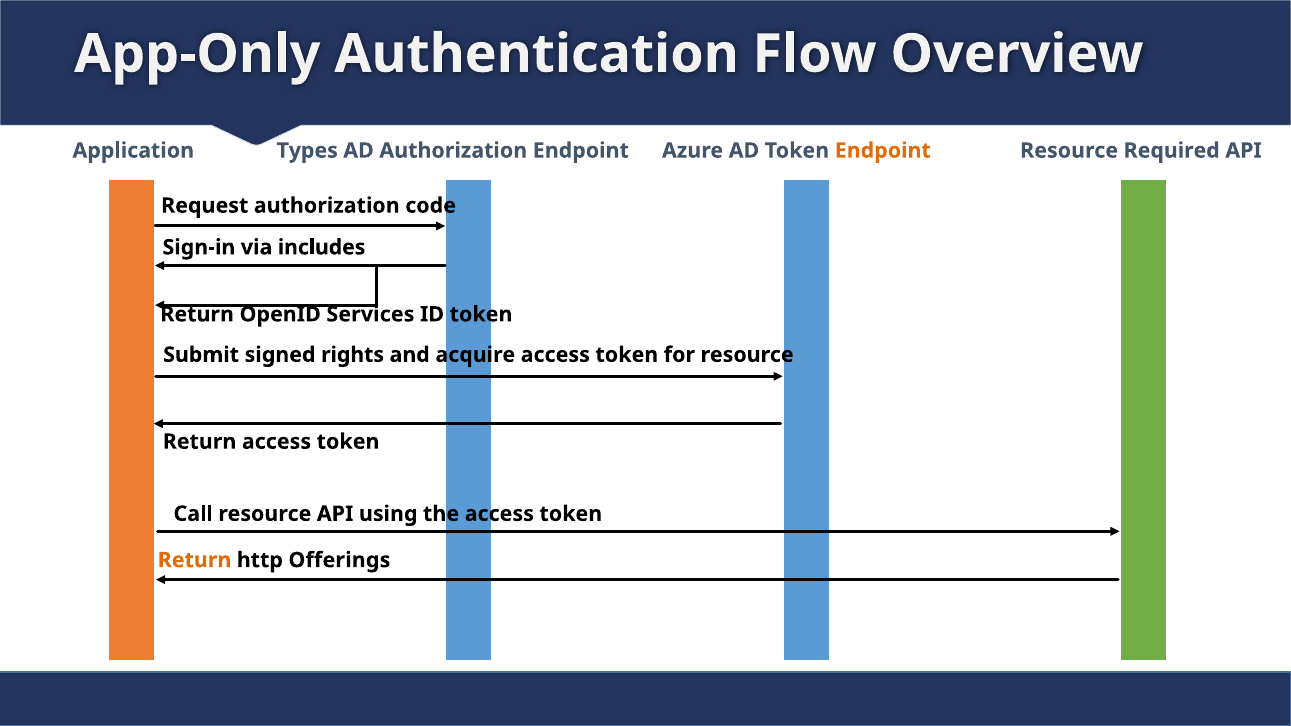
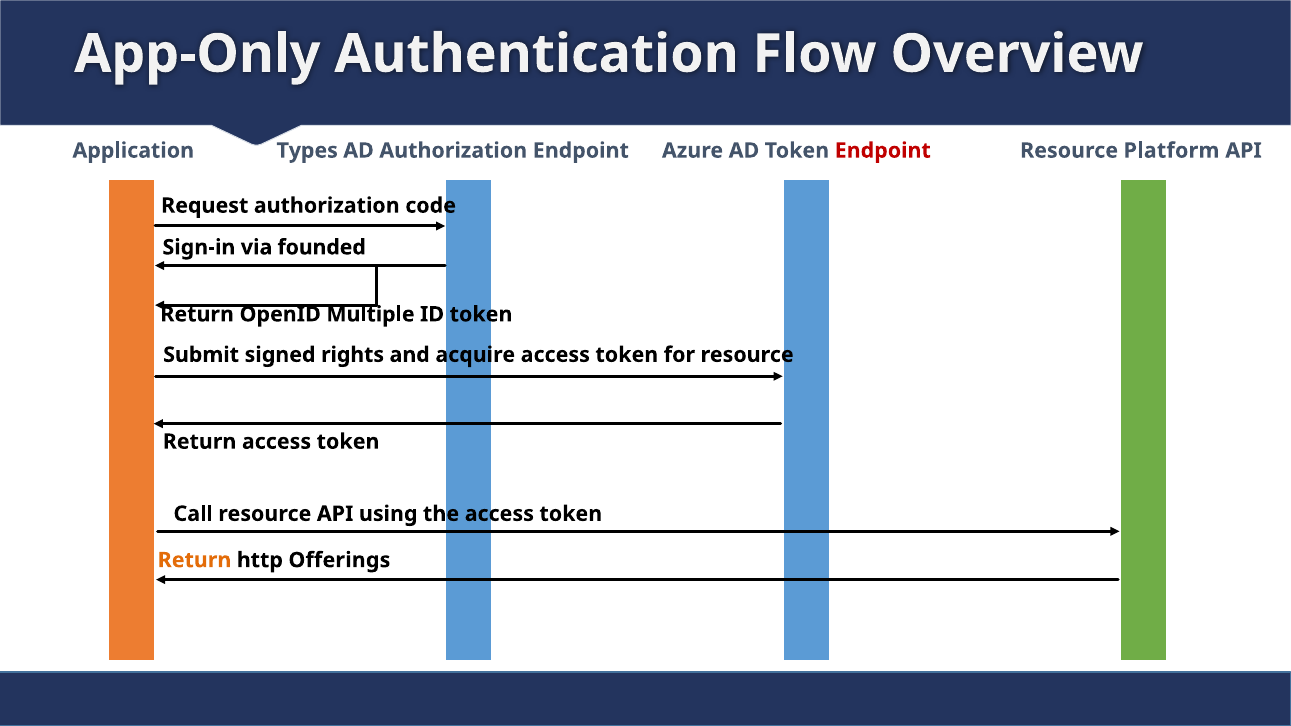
Endpoint at (883, 151) colour: orange -> red
Required: Required -> Platform
includes: includes -> founded
Services: Services -> Multiple
